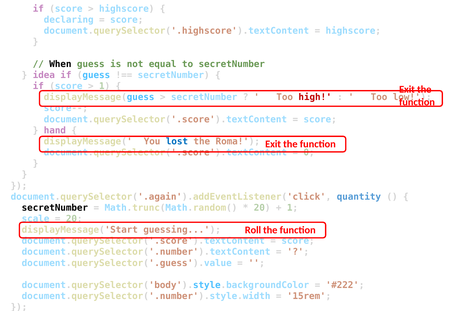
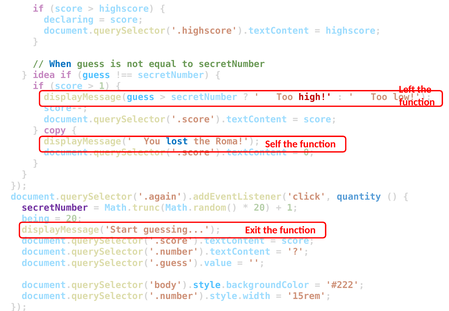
When colour: black -> blue
Exit at (407, 89): Exit -> Left
hand: hand -> copy
Exit at (273, 144): Exit -> Self
secretNumber at (55, 208) colour: black -> purple
scale: scale -> being
Roll: Roll -> Exit
